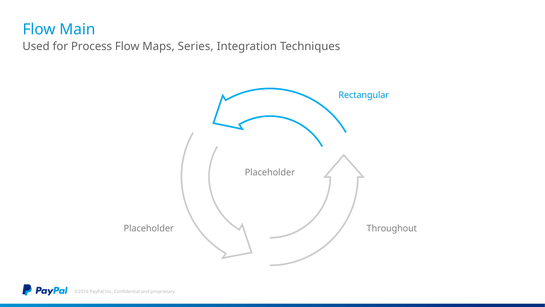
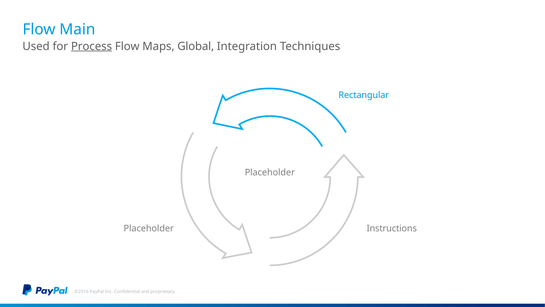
Process underline: none -> present
Series: Series -> Global
Throughout: Throughout -> Instructions
